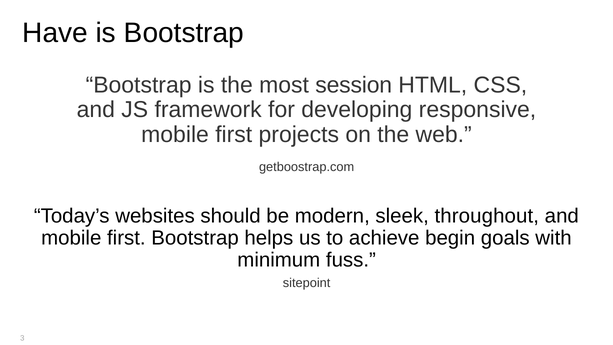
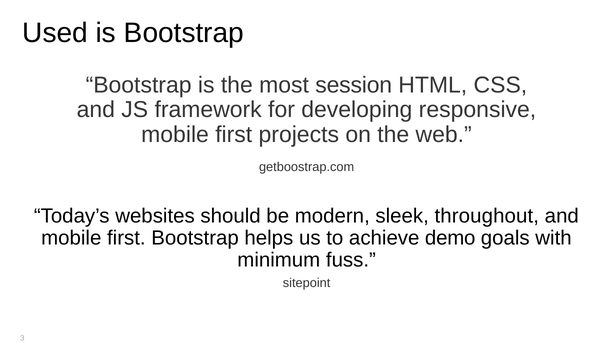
Have: Have -> Used
begin: begin -> demo
